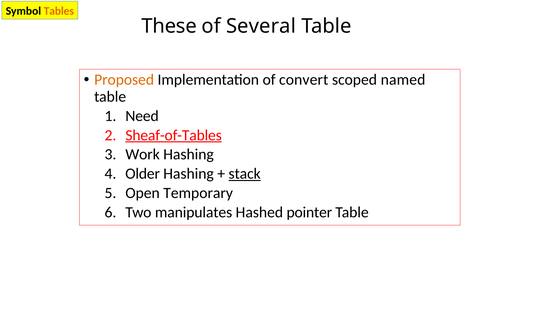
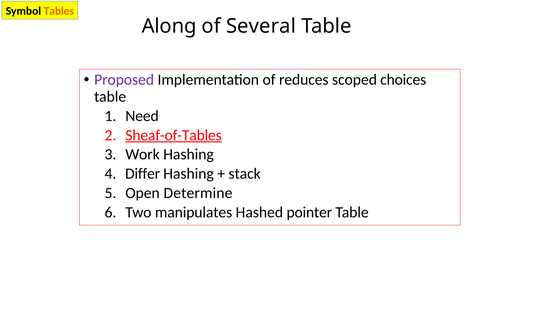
These: These -> Along
Proposed colour: orange -> purple
convert: convert -> reduces
named: named -> choices
Older: Older -> Differ
stack underline: present -> none
Temporary: Temporary -> Determine
